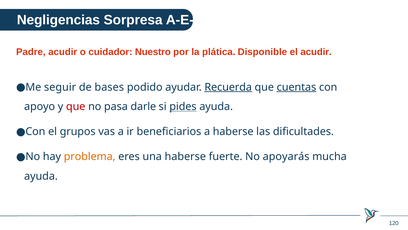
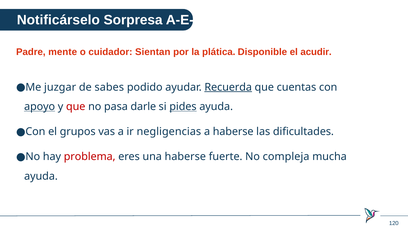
Negligencias: Negligencias -> Notificárselo
Padre acudir: acudir -> mente
Nuestro: Nuestro -> Sientan
seguir: seguir -> juzgar
bases: bases -> sabes
cuentas underline: present -> none
apoyo underline: none -> present
beneficiarios: beneficiarios -> negligencias
problema colour: orange -> red
apoyarás: apoyarás -> compleja
